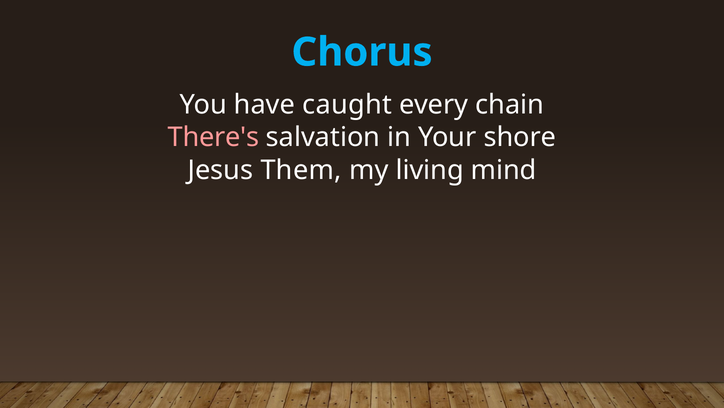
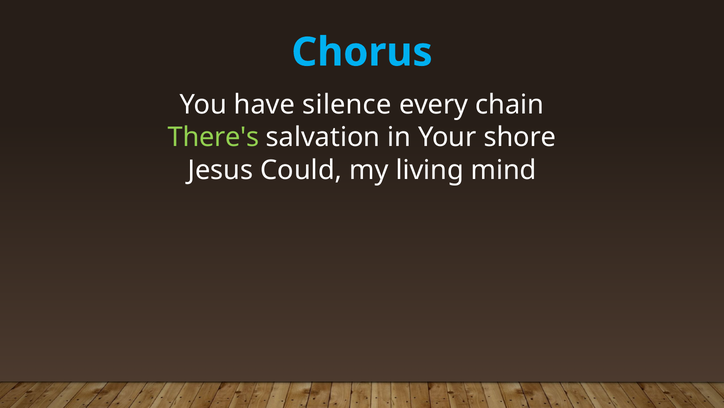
caught: caught -> silence
There's colour: pink -> light green
Them: Them -> Could
